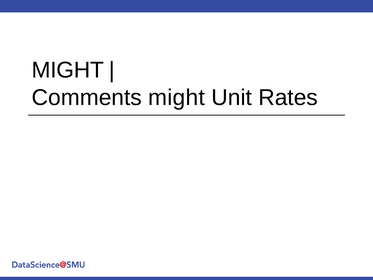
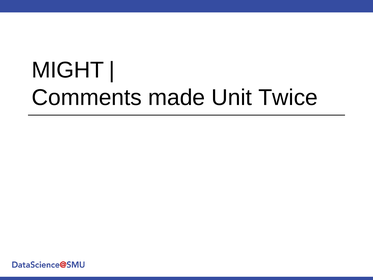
Comments might: might -> made
Rates: Rates -> Twice
